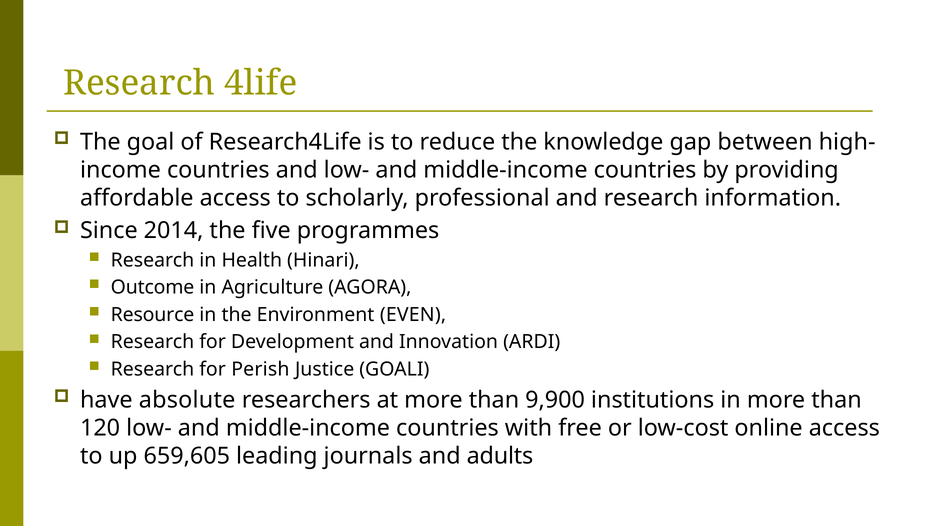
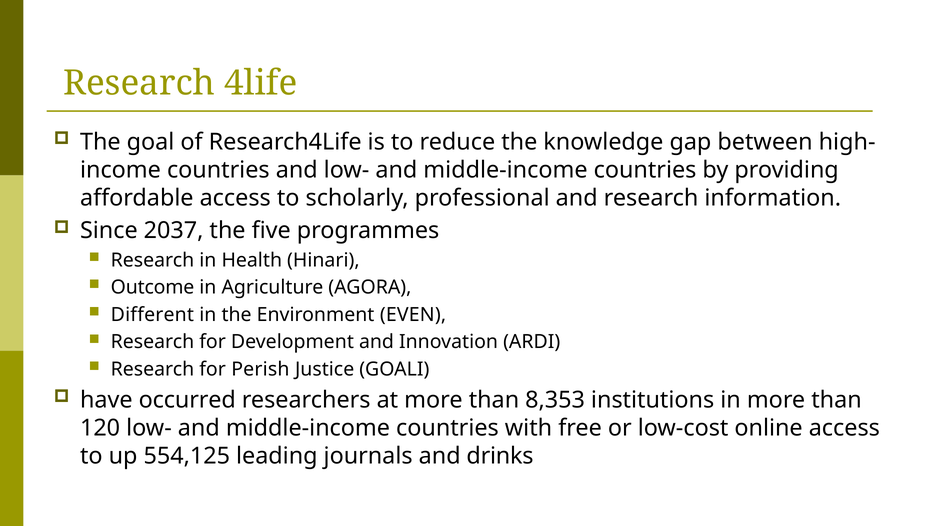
2014: 2014 -> 2037
Resource: Resource -> Different
absolute: absolute -> occurred
9,900: 9,900 -> 8,353
659,605: 659,605 -> 554,125
adults: adults -> drinks
